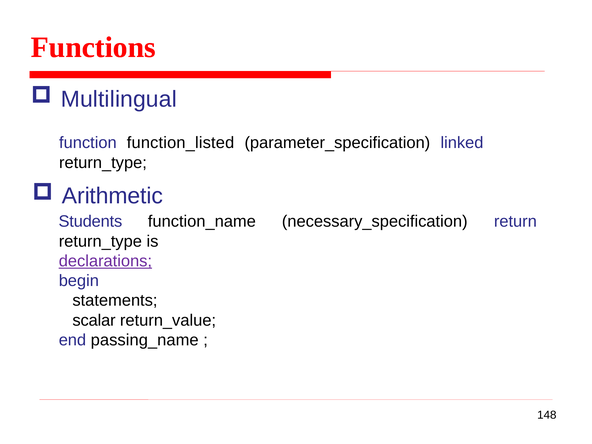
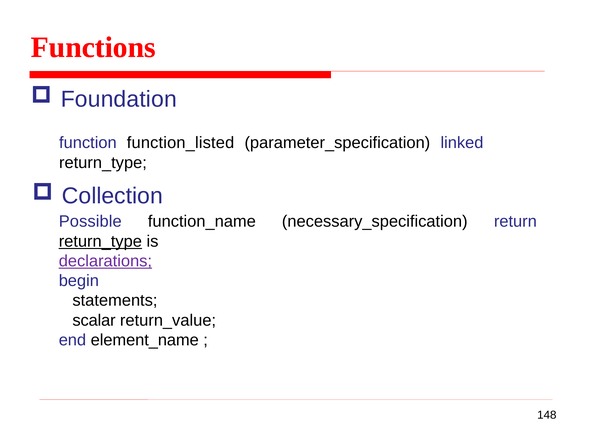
Multilingual: Multilingual -> Foundation
Arithmetic: Arithmetic -> Collection
Students: Students -> Possible
return_type at (100, 241) underline: none -> present
passing_name: passing_name -> element_name
